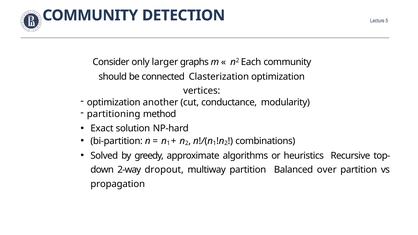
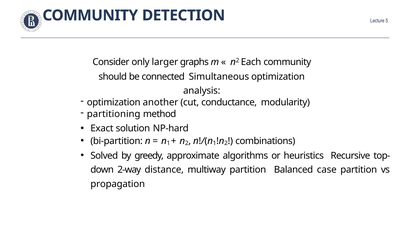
Clasterization: Clasterization -> Simultaneous
vertices: vertices -> analysis
dropout: dropout -> distance
over: over -> case
